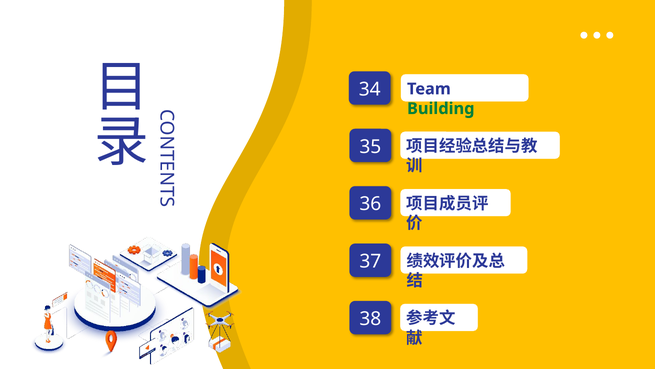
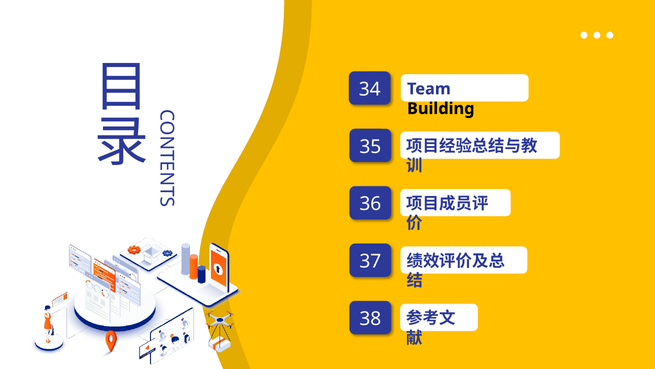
Building colour: green -> black
